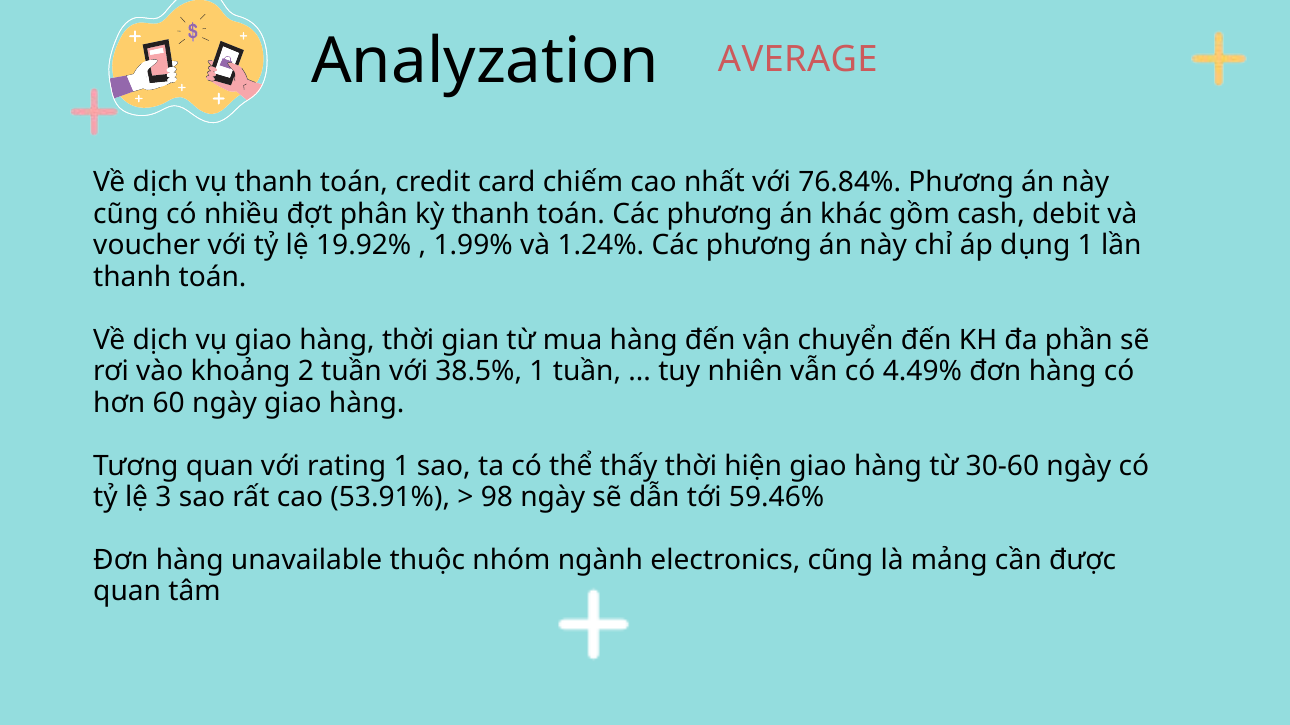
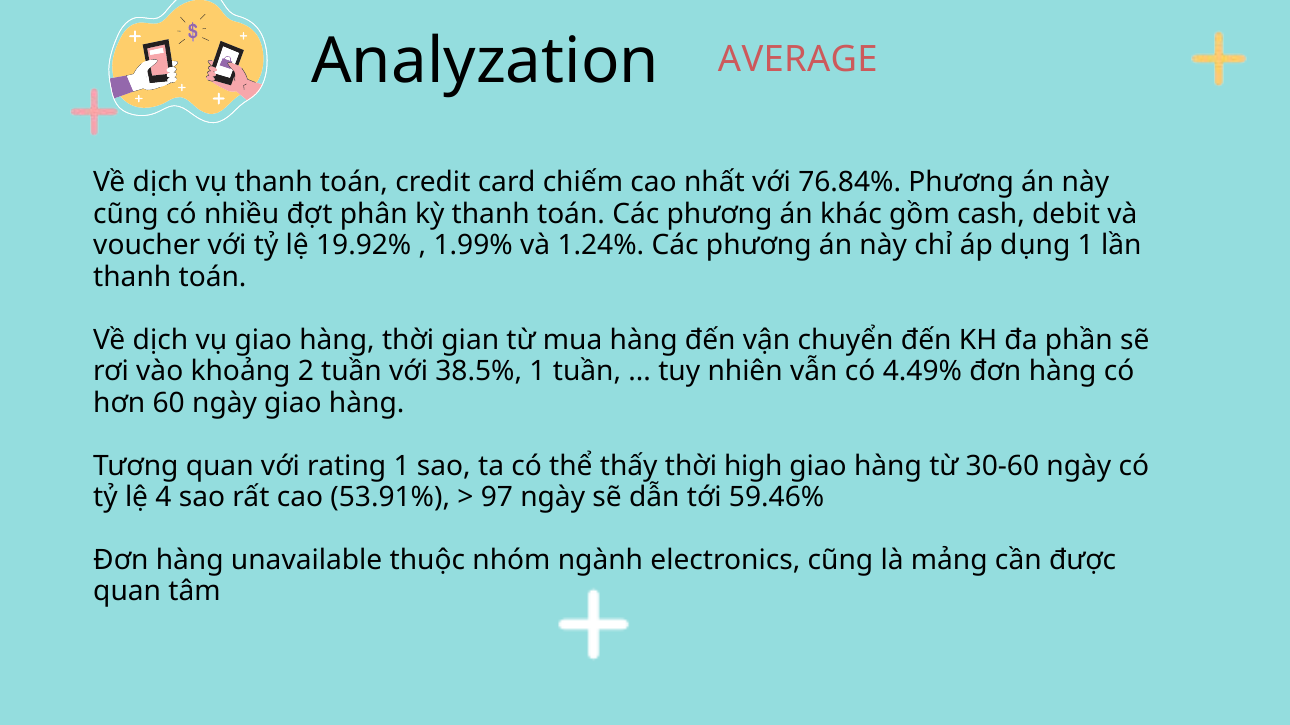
hiện: hiện -> high
3: 3 -> 4
98: 98 -> 97
